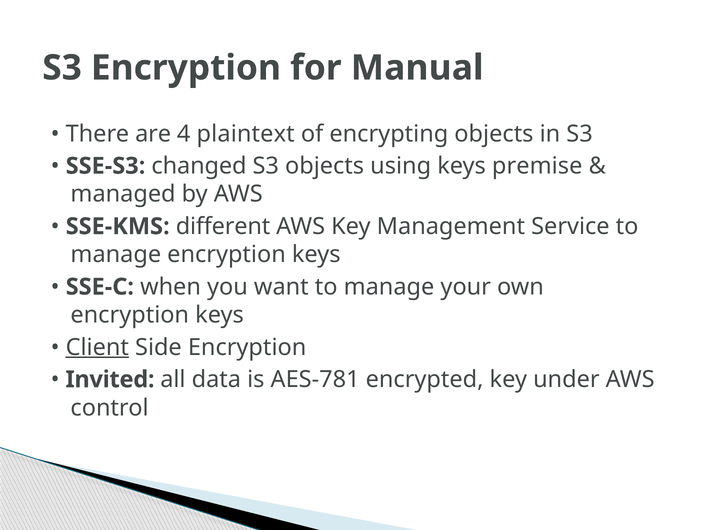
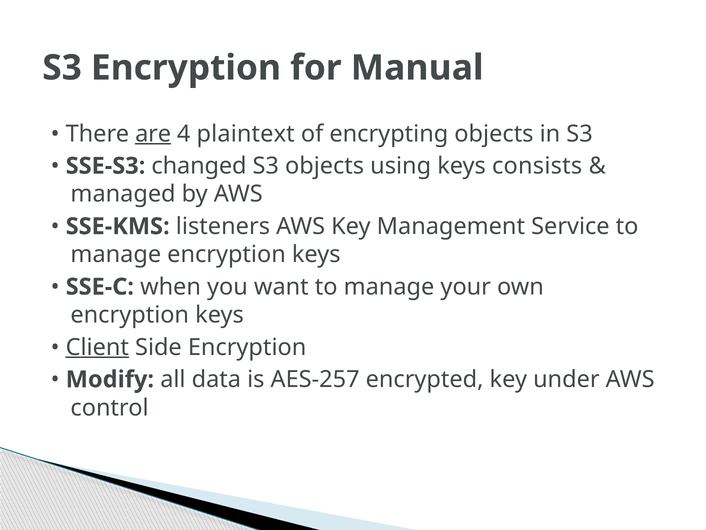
are underline: none -> present
premise: premise -> consists
different: different -> listeners
Invited: Invited -> Modify
AES-781: AES-781 -> AES-257
